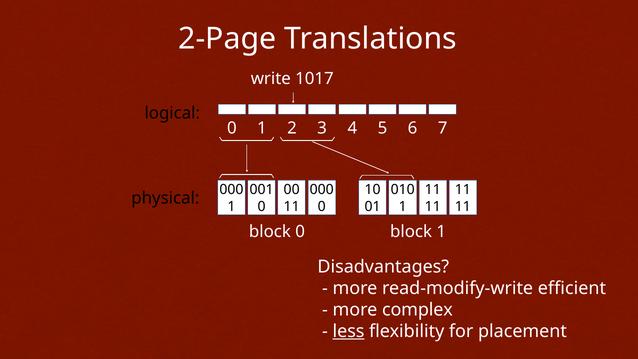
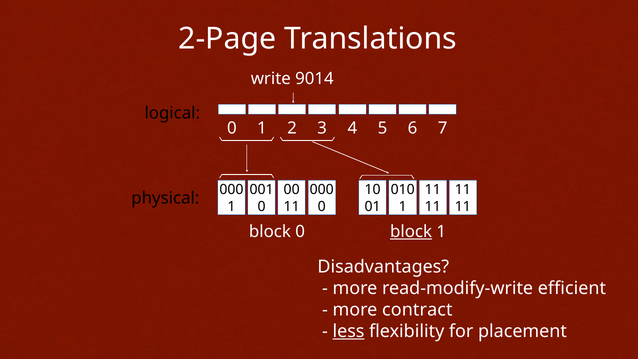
1017: 1017 -> 9014
block at (411, 232) underline: none -> present
complex: complex -> contract
